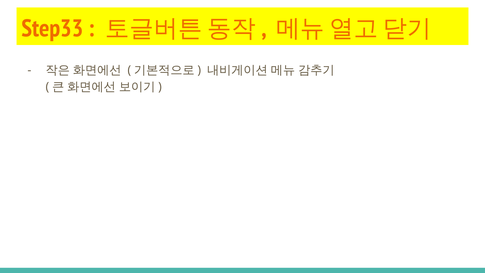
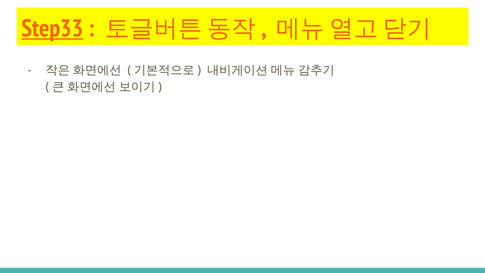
Step33 underline: none -> present
